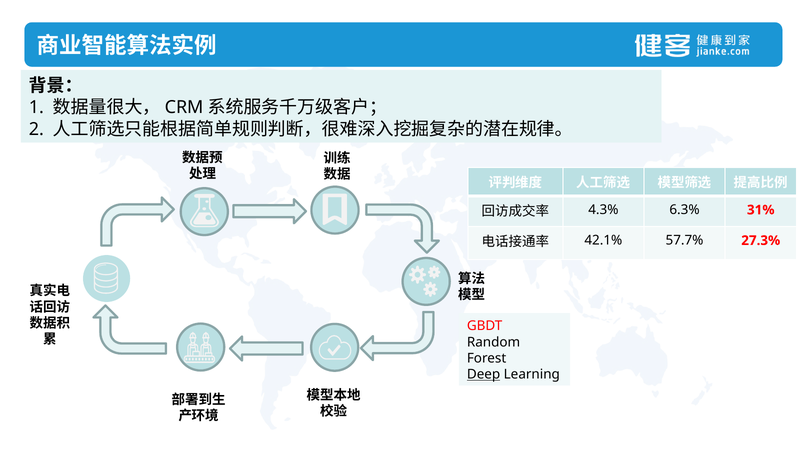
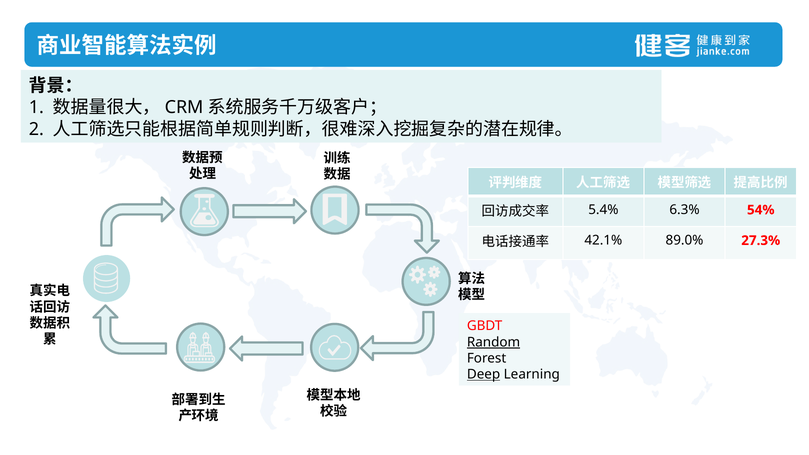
4.3%: 4.3% -> 5.4%
31%: 31% -> 54%
57.7%: 57.7% -> 89.0%
Random underline: none -> present
